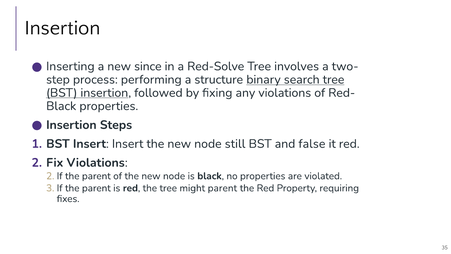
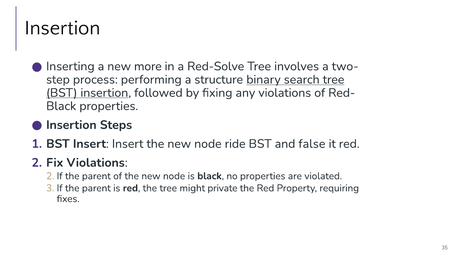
since: since -> more
still: still -> ride
might parent: parent -> private
